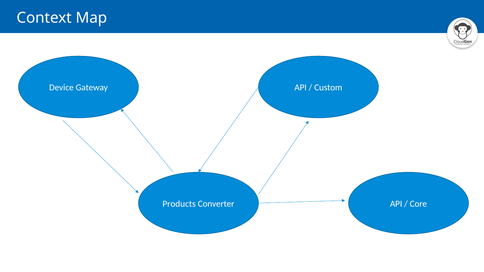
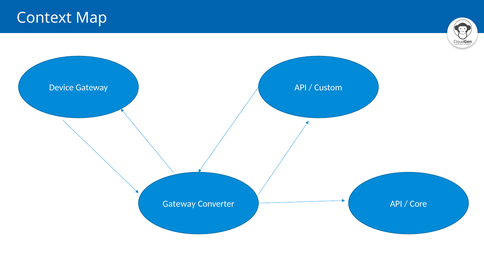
Products at (179, 204): Products -> Gateway
